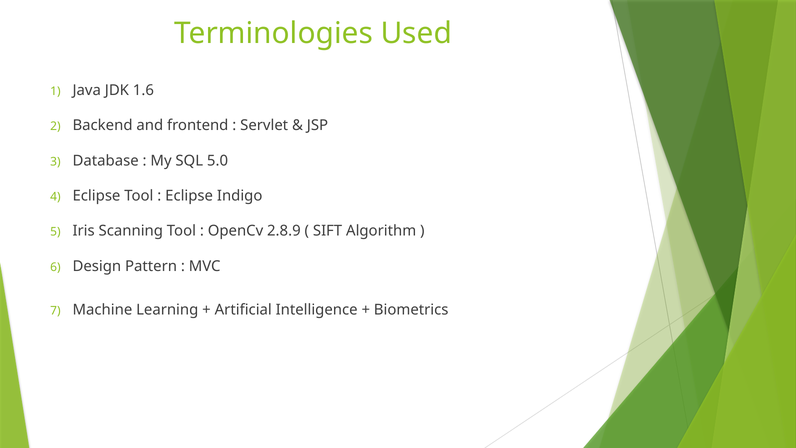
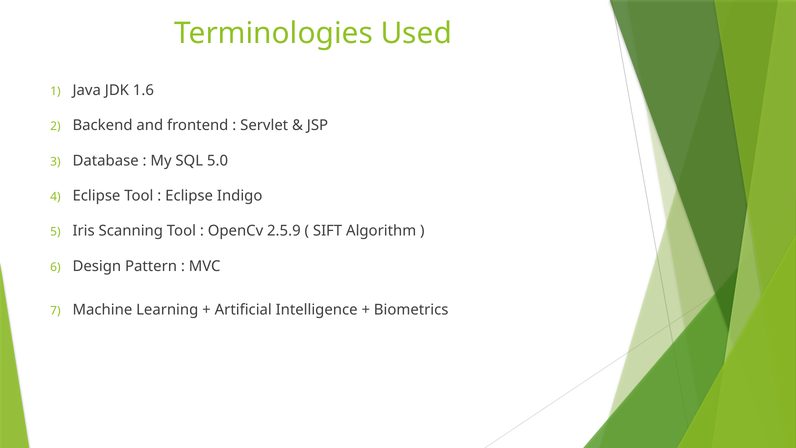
2.8.9: 2.8.9 -> 2.5.9
